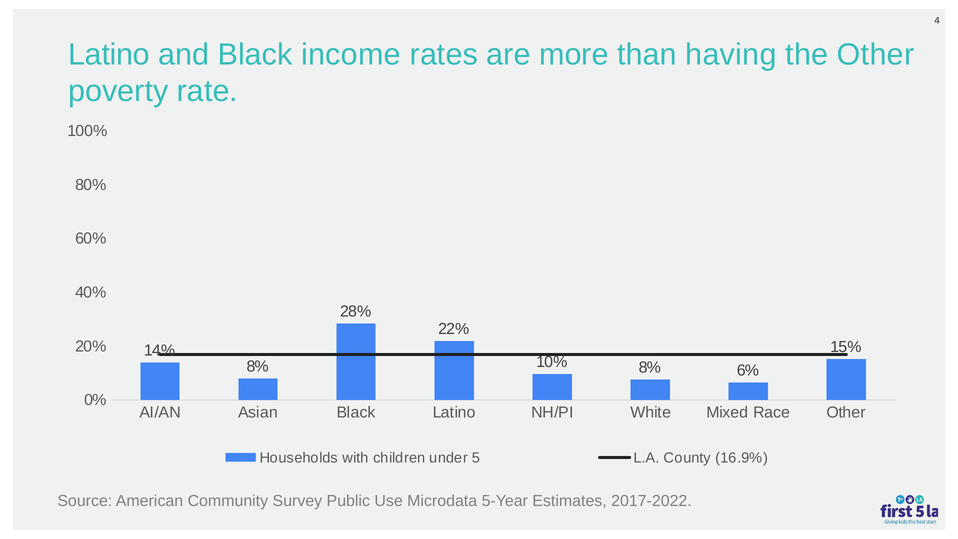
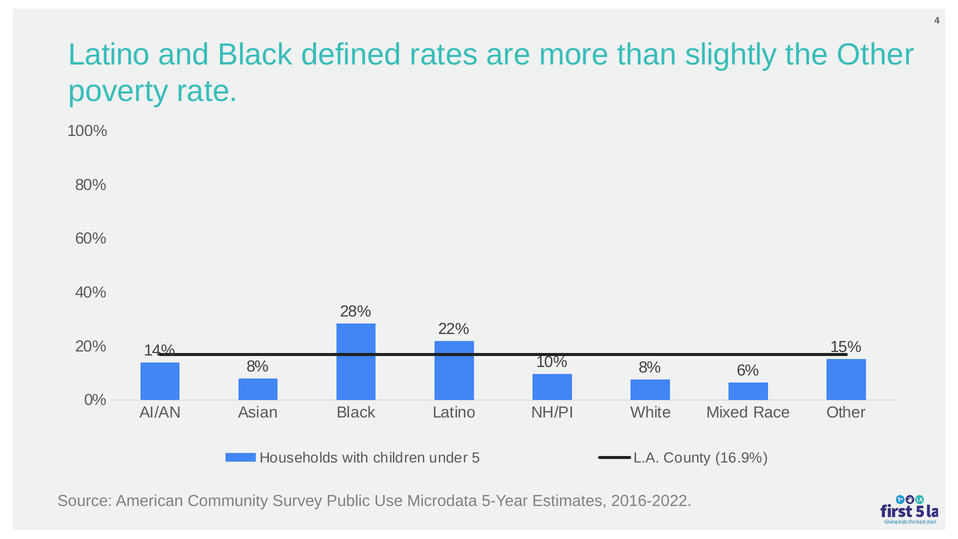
income: income -> defined
having: having -> slightly
2017-2022: 2017-2022 -> 2016-2022
